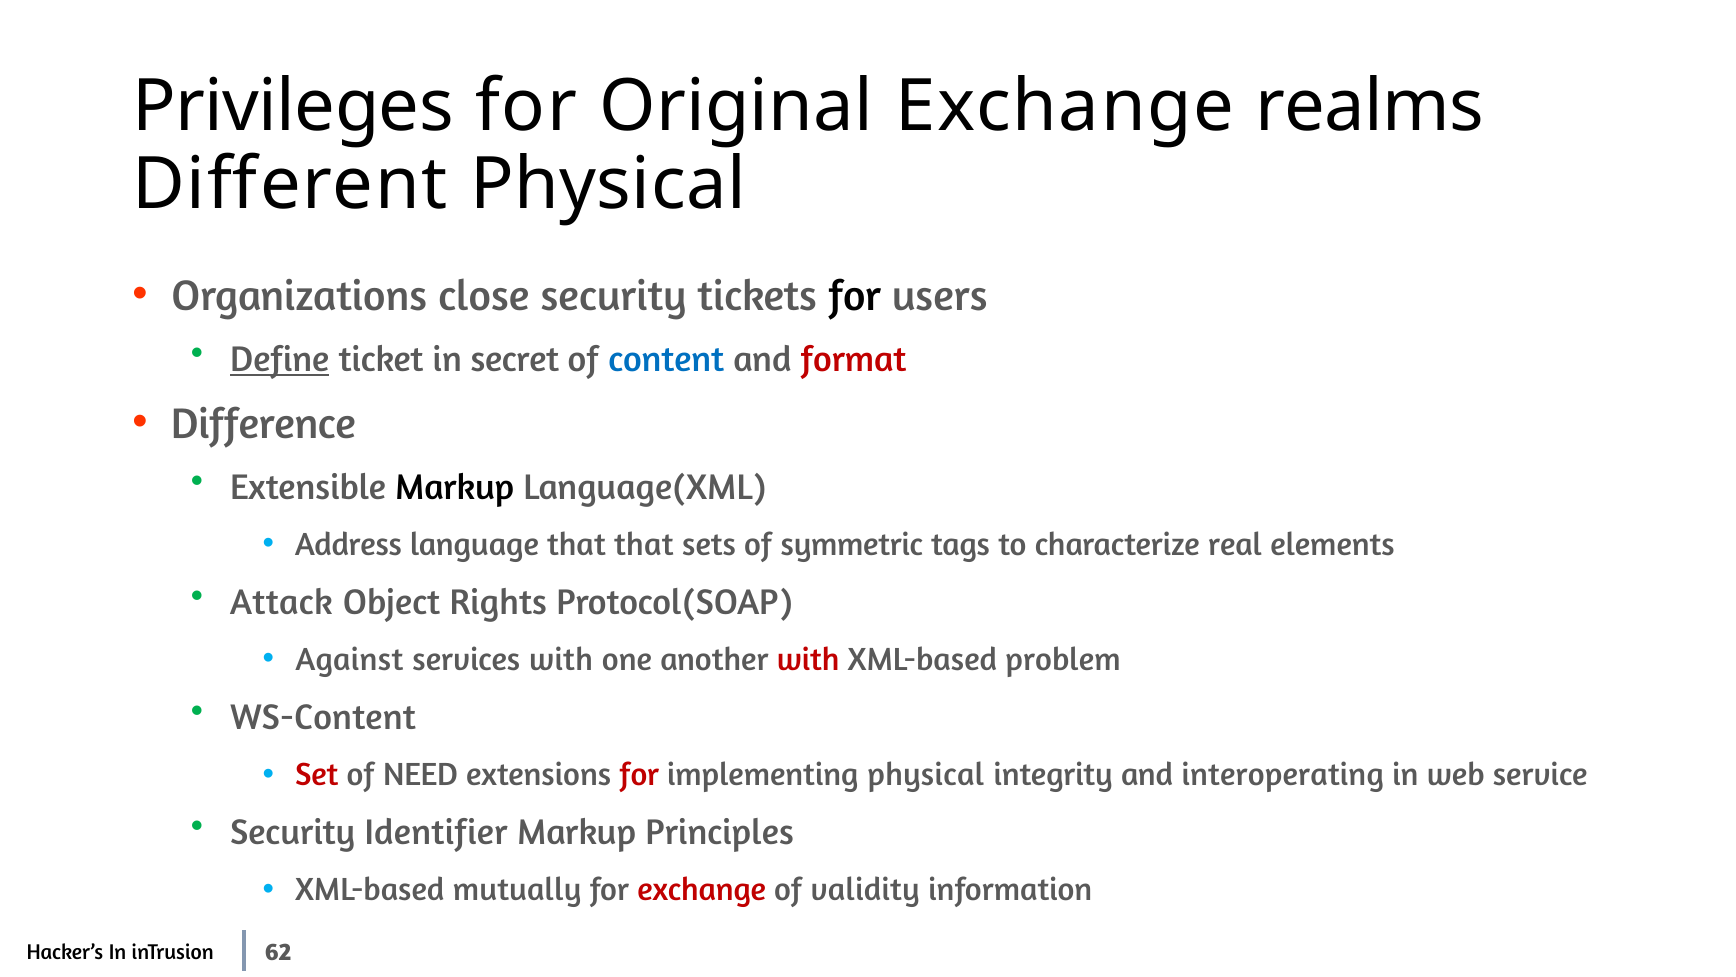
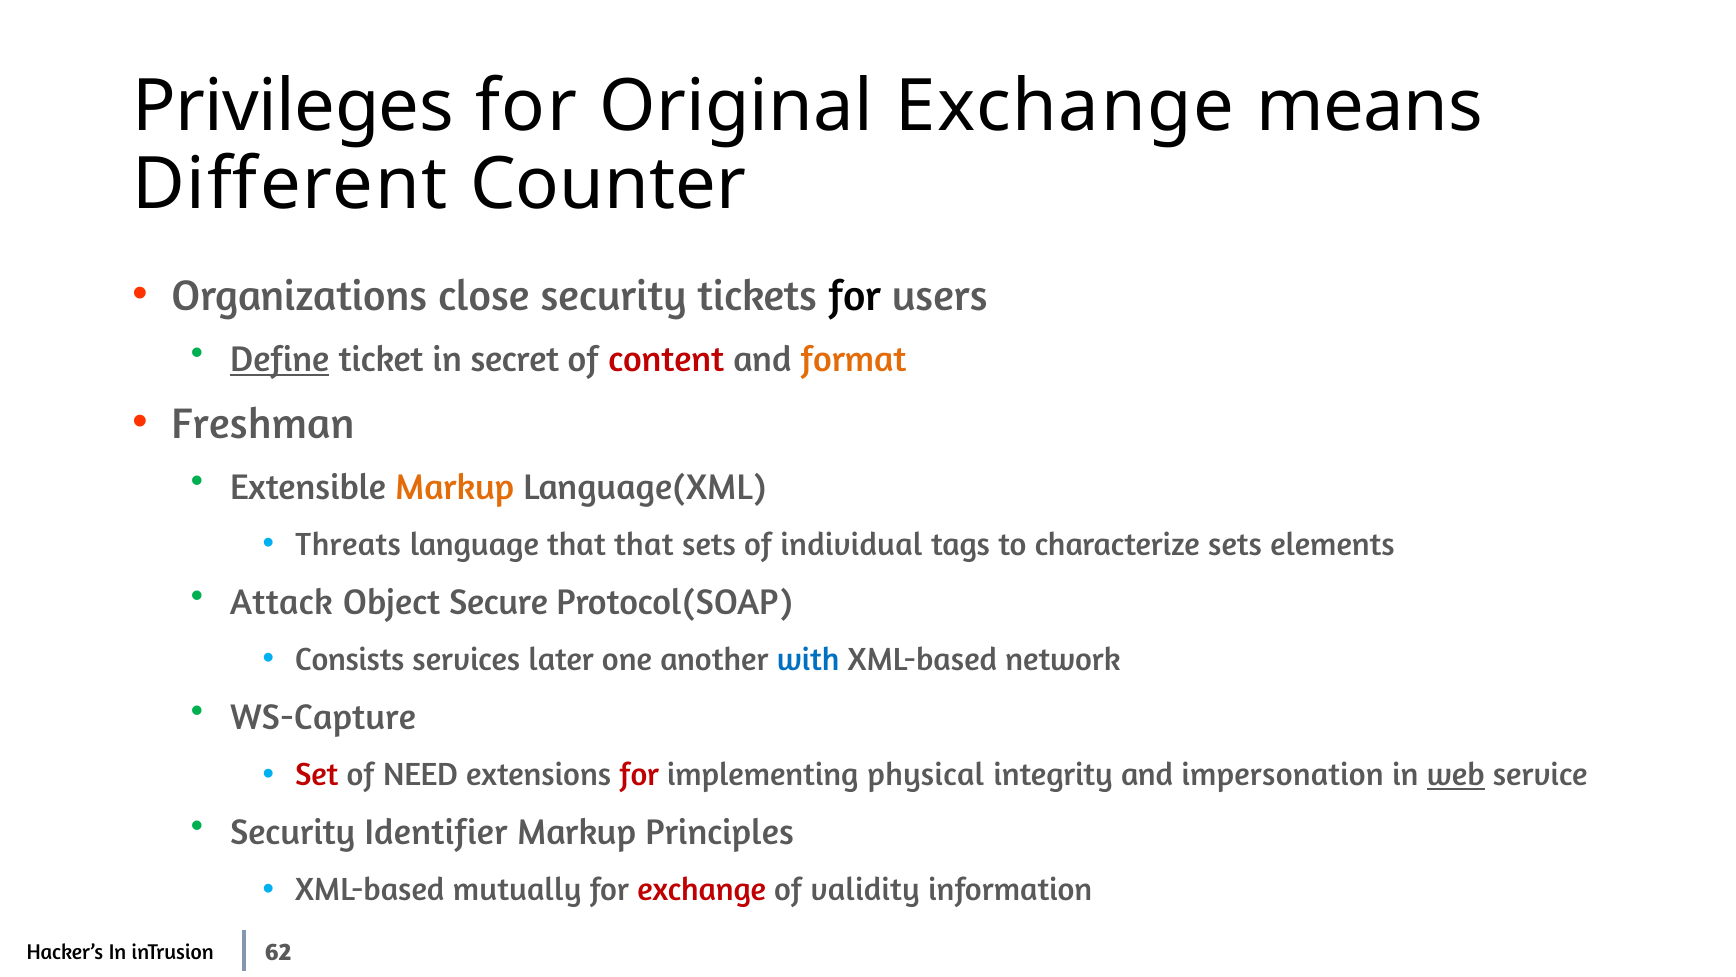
realms: realms -> means
Different Physical: Physical -> Counter
content colour: blue -> red
format colour: red -> orange
Difference: Difference -> Freshman
Markup at (455, 487) colour: black -> orange
Address: Address -> Threats
symmetric: symmetric -> individual
characterize real: real -> sets
Rights: Rights -> Secure
Against: Against -> Consists
services with: with -> later
with at (808, 660) colour: red -> blue
problem: problem -> network
WS-Content: WS-Content -> WS-Capture
interoperating: interoperating -> impersonation
web underline: none -> present
